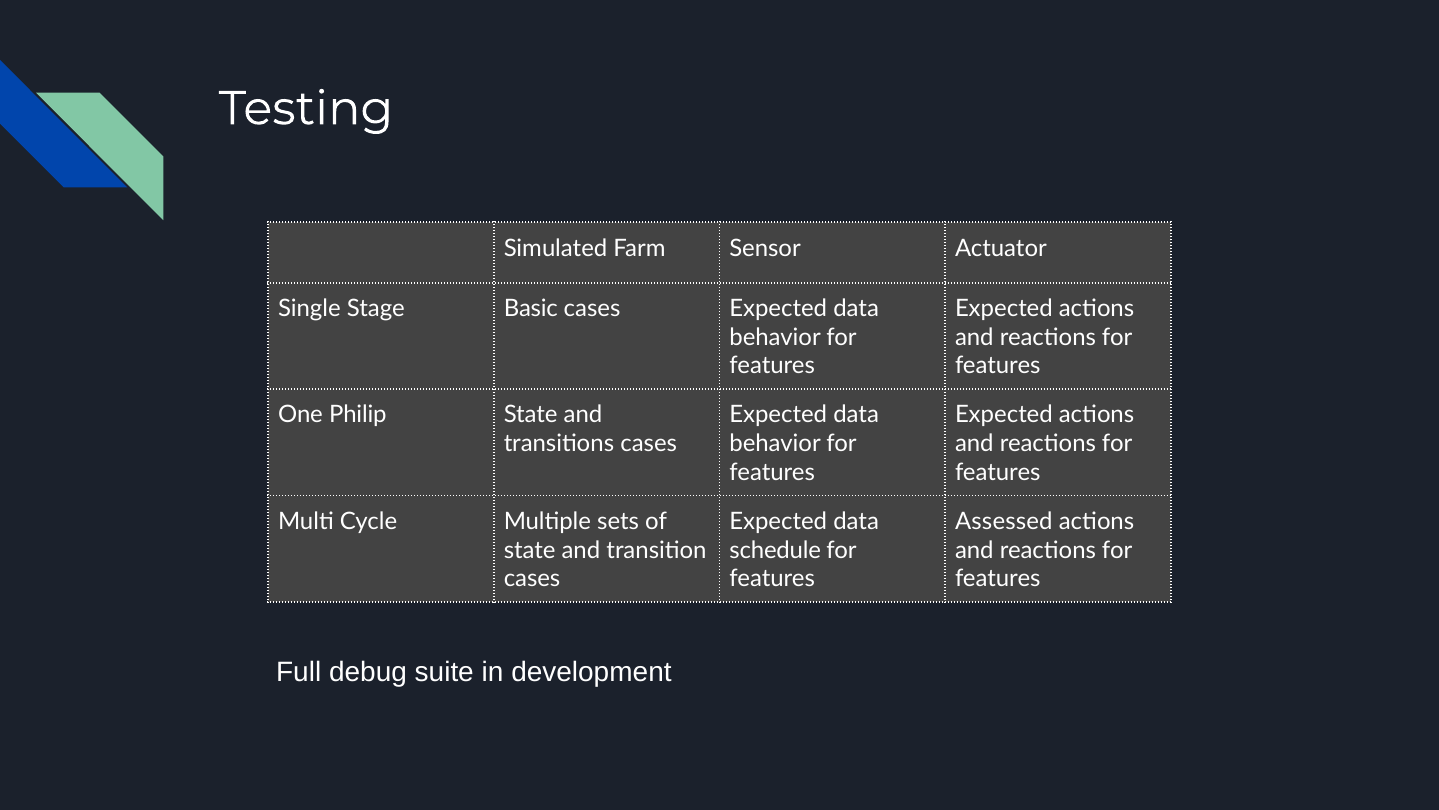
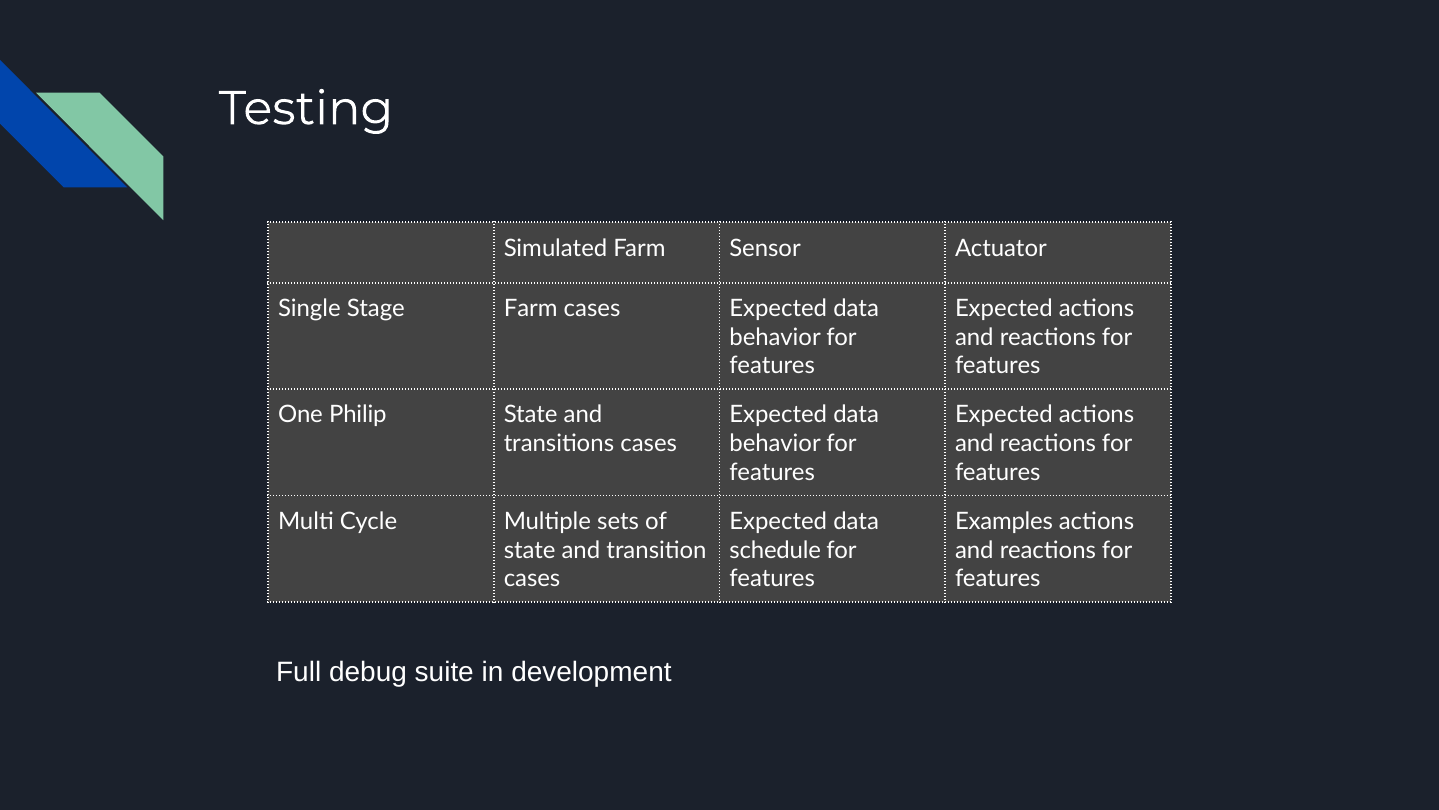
Stage Basic: Basic -> Farm
Assessed: Assessed -> Examples
